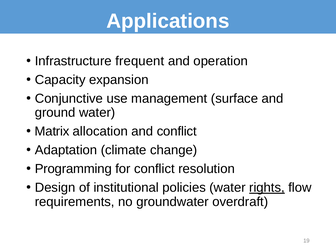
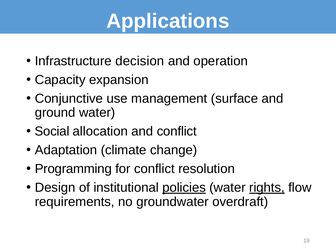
frequent: frequent -> decision
Matrix: Matrix -> Social
policies underline: none -> present
